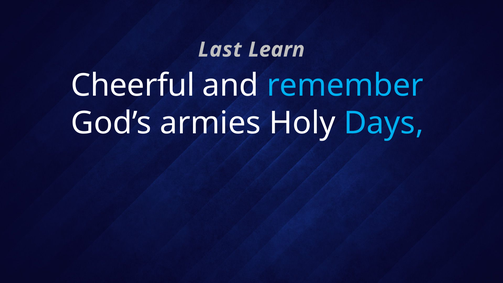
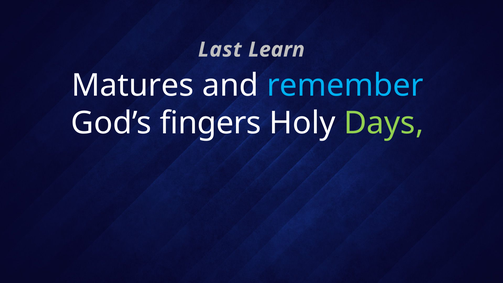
Cheerful: Cheerful -> Matures
armies: armies -> fingers
Days colour: light blue -> light green
